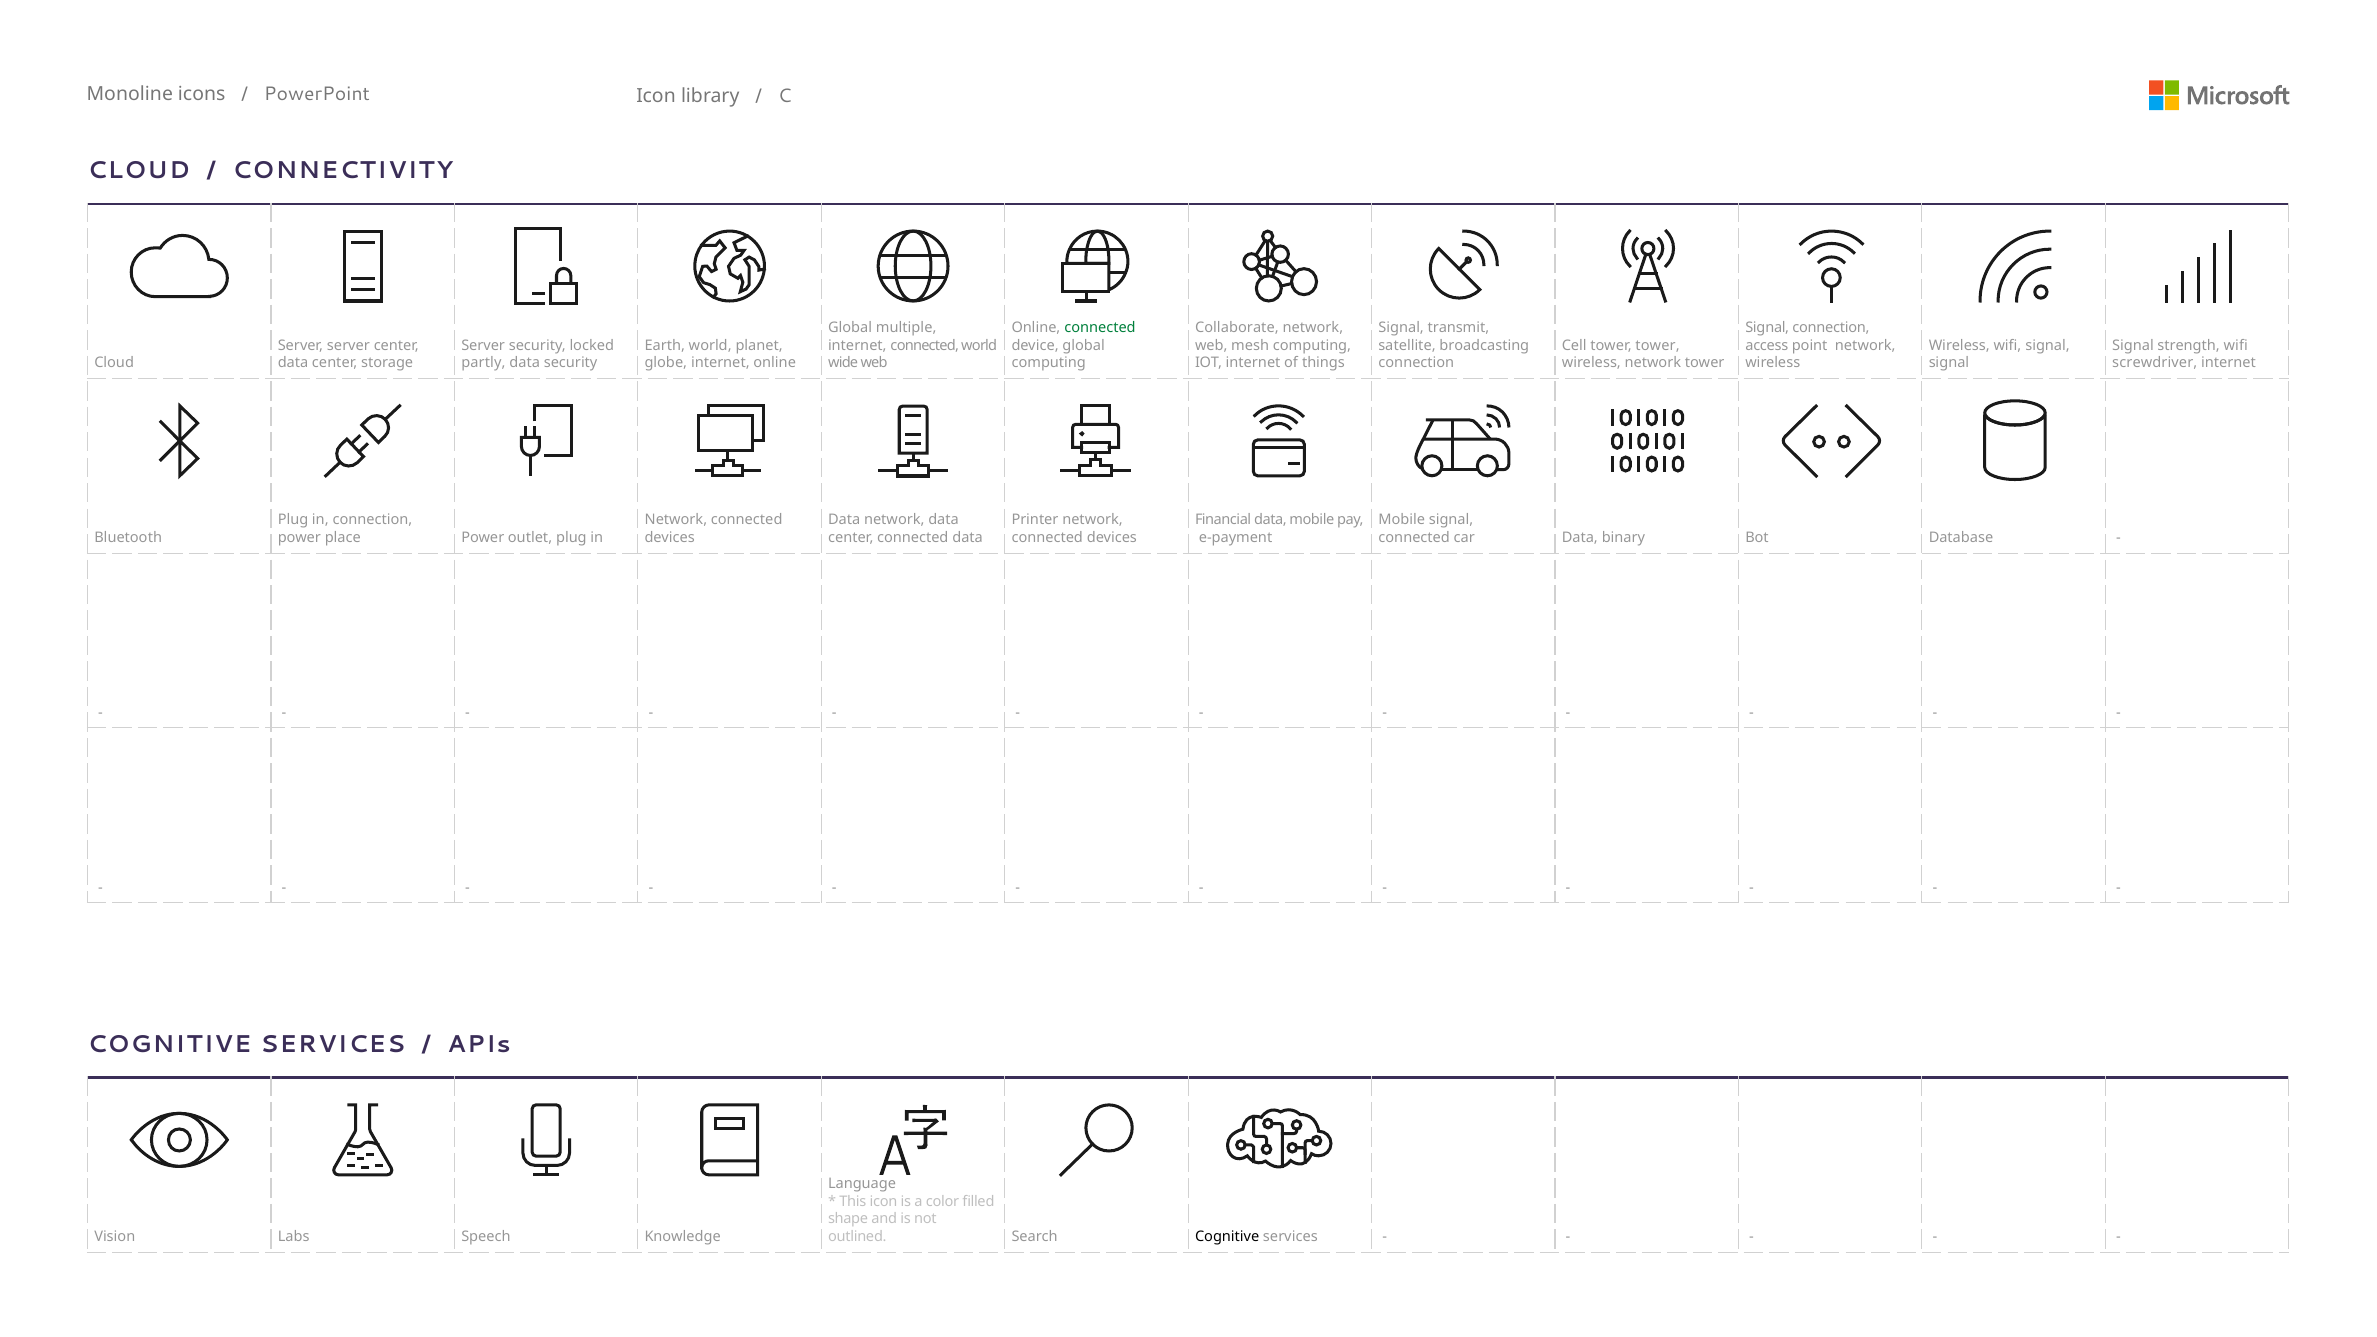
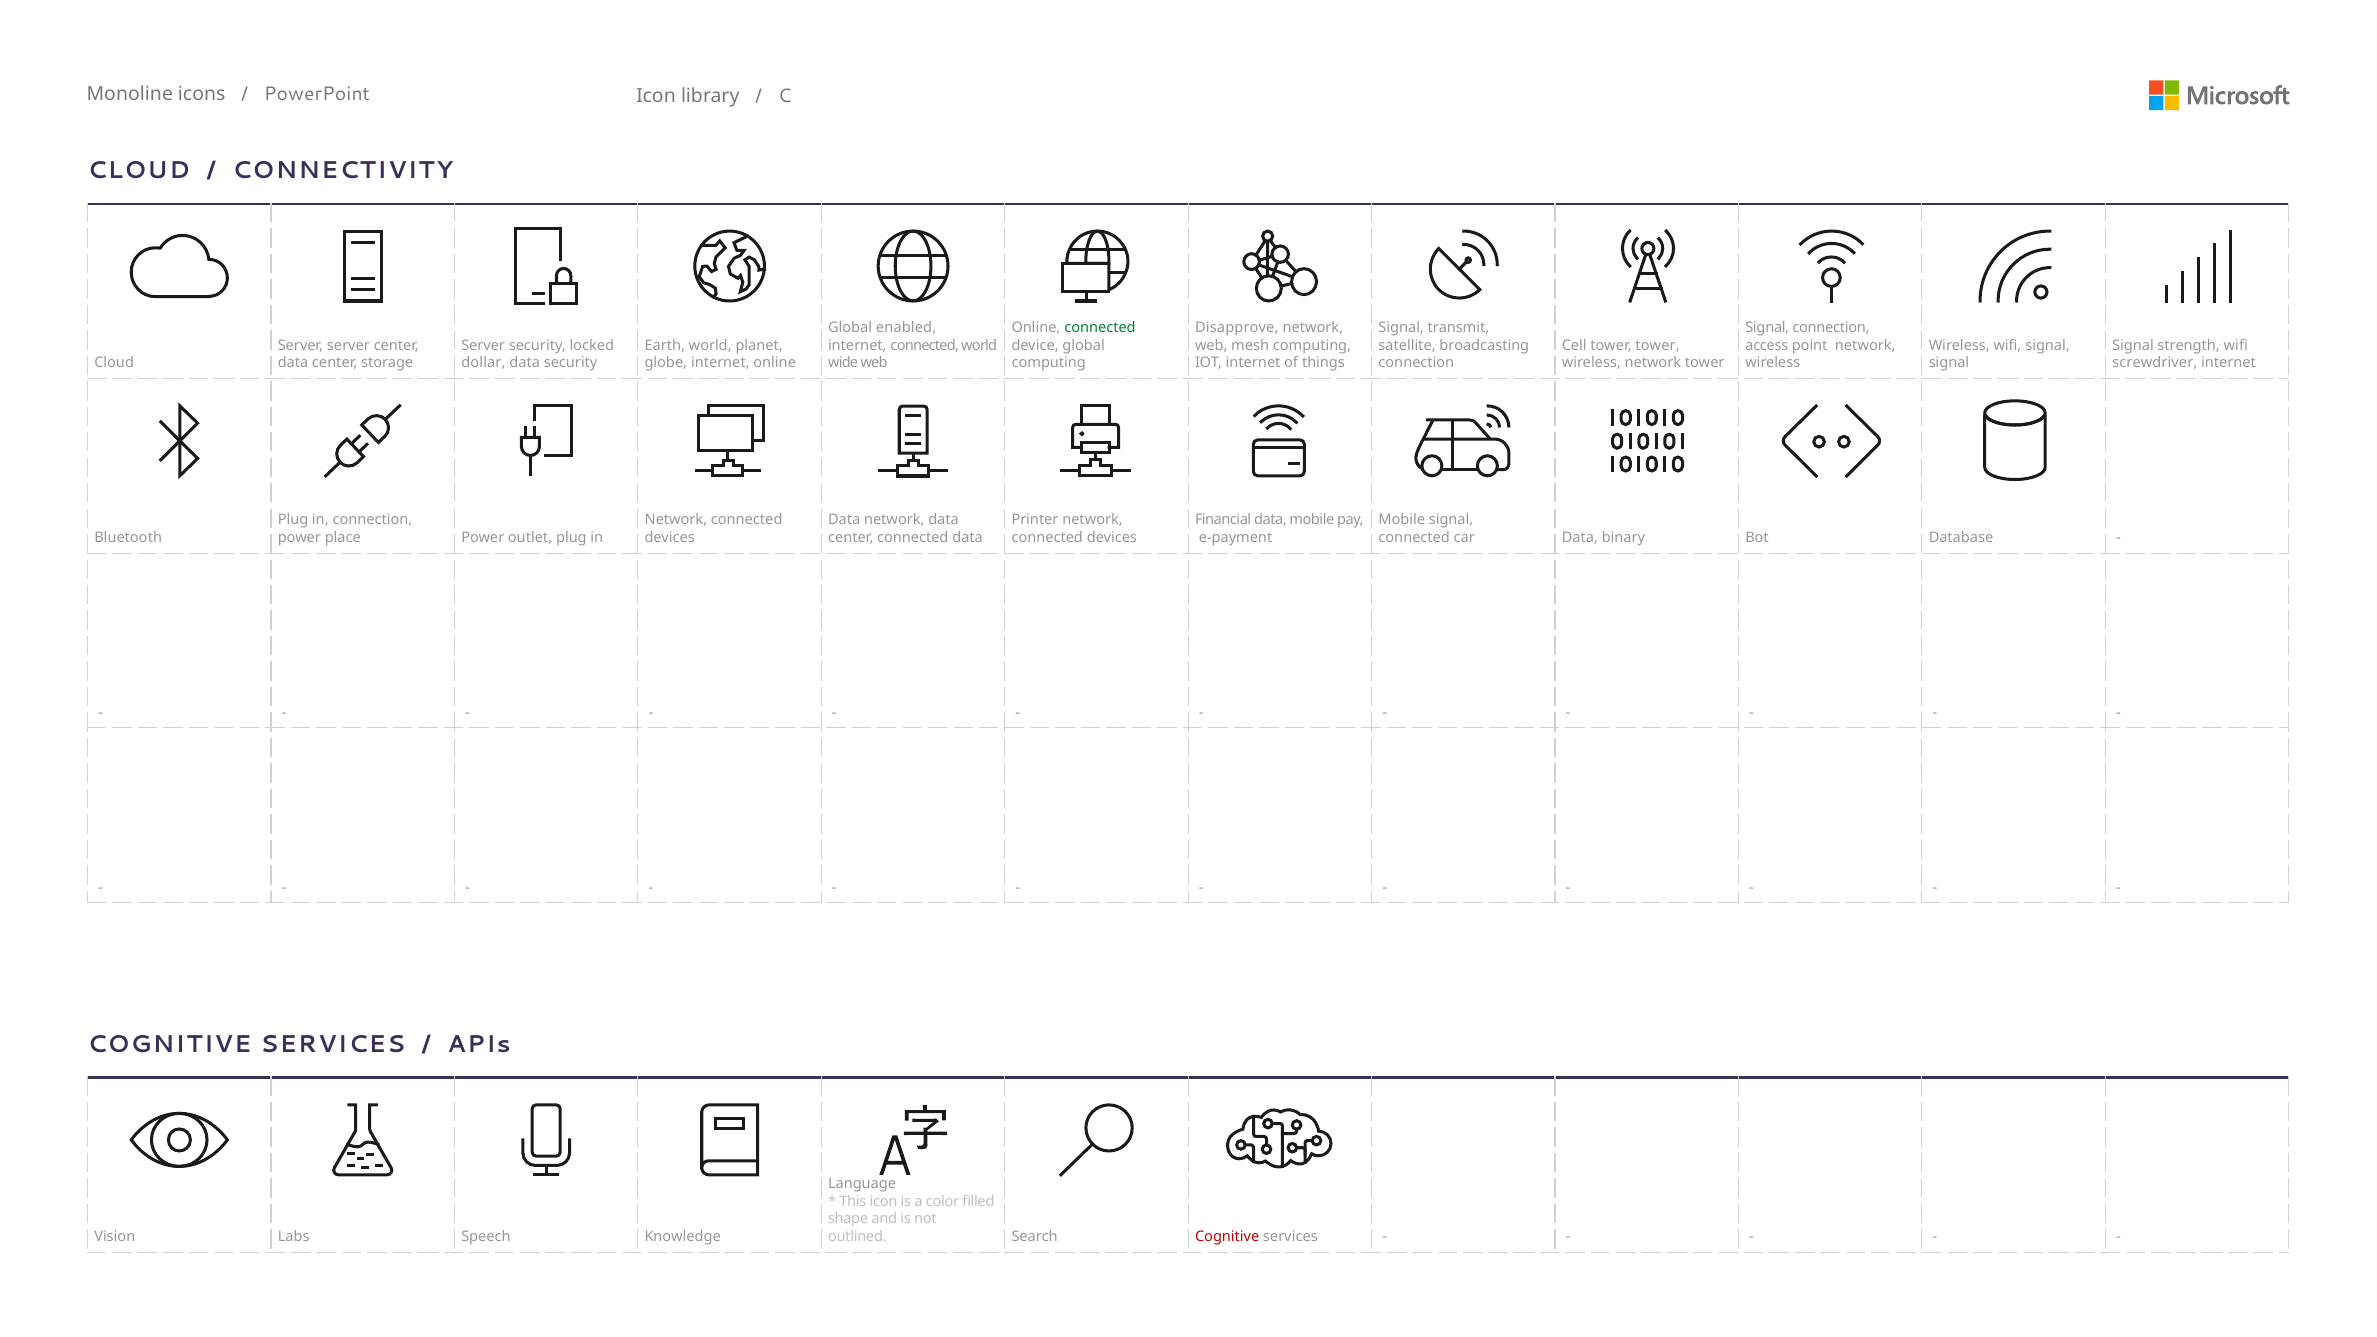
multiple: multiple -> enabled
Collaborate: Collaborate -> Disapprove
partly: partly -> dollar
Cognitive at (1227, 1237) colour: black -> red
